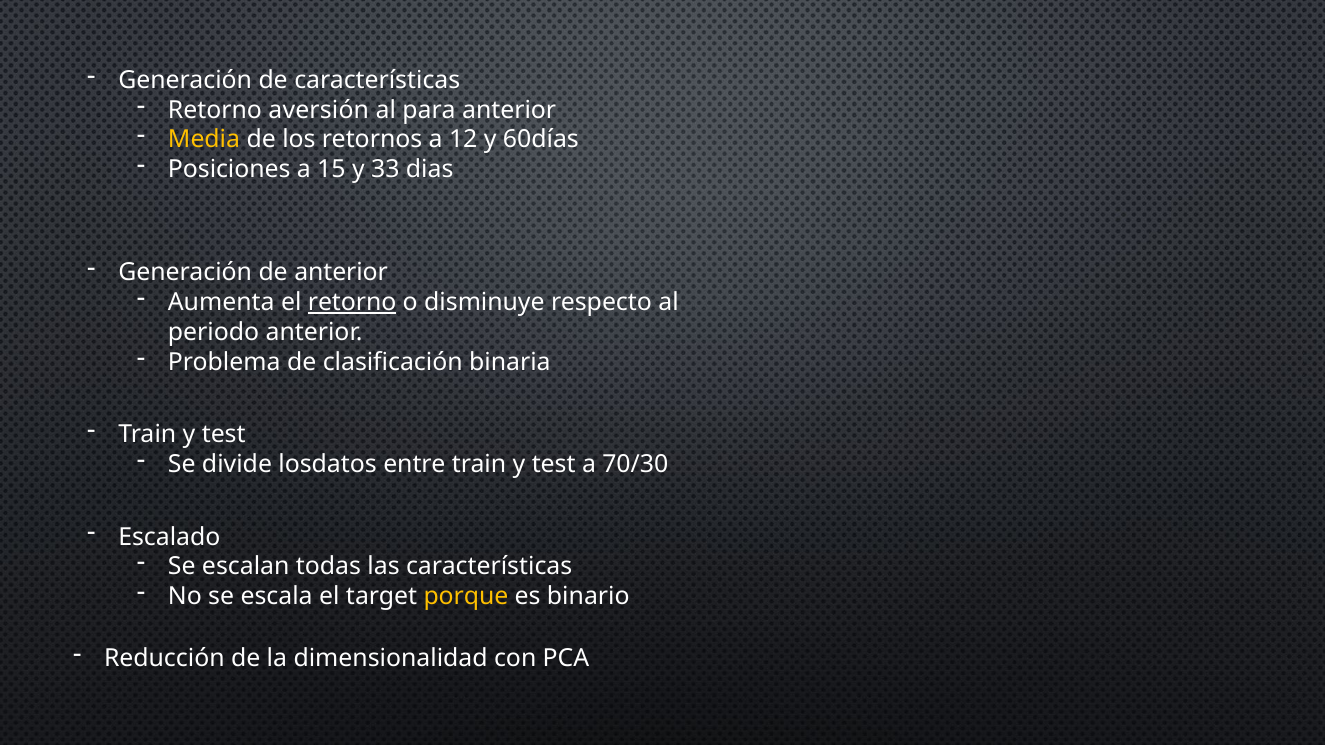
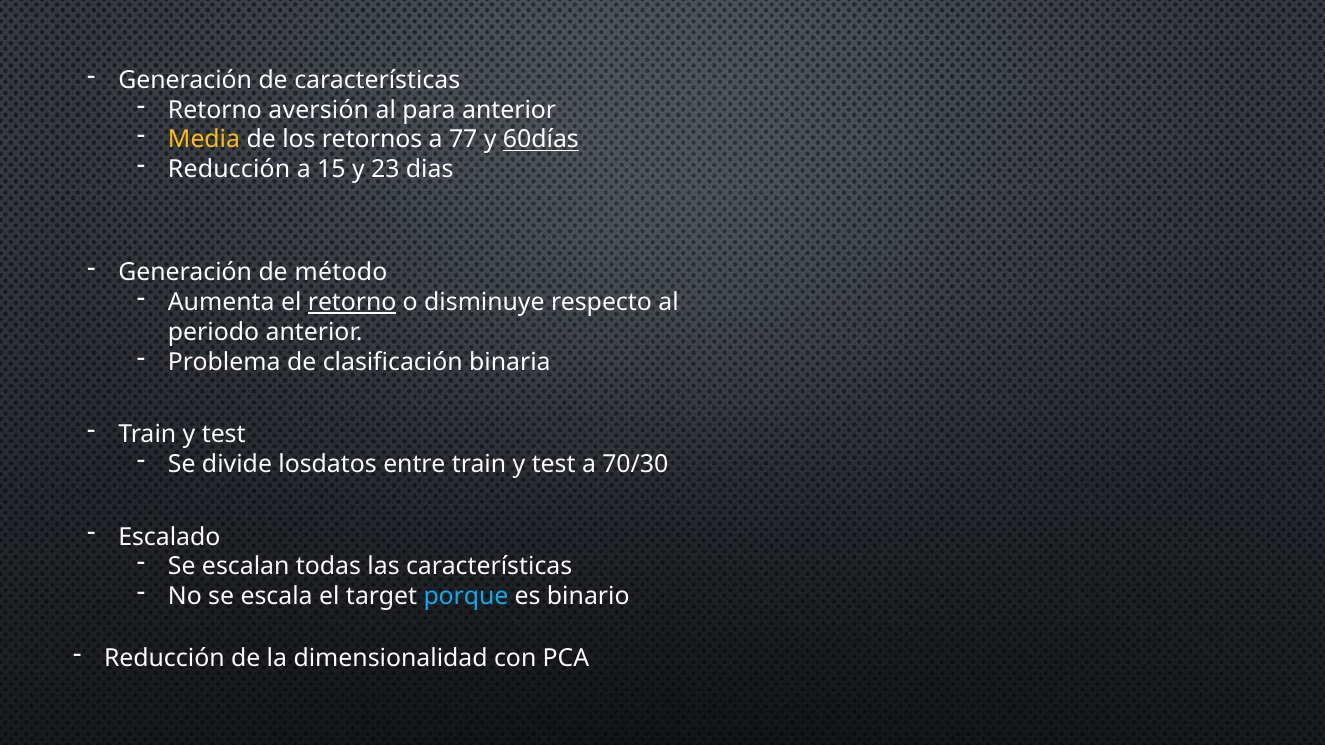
12: 12 -> 77
60días underline: none -> present
Posiciones at (229, 170): Posiciones -> Reducción
33: 33 -> 23
de anterior: anterior -> método
porque colour: yellow -> light blue
